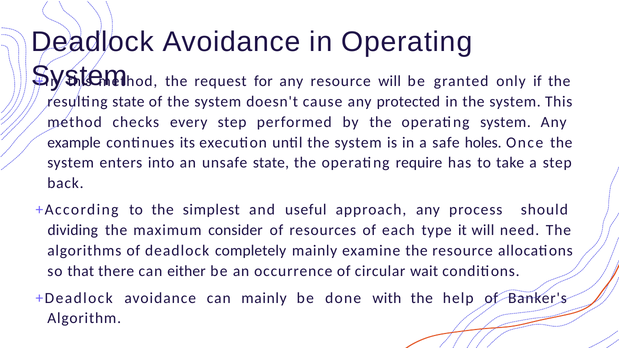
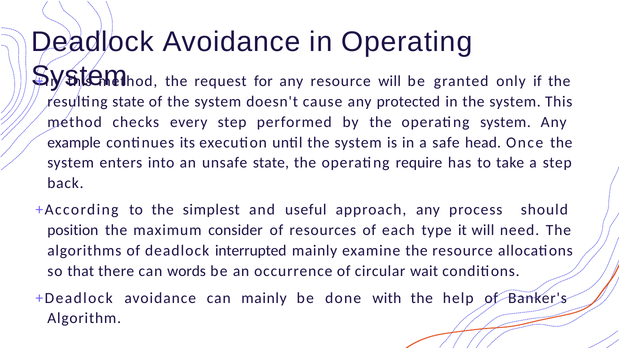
holes: holes -> head
dividing: dividing -> position
completely: completely -> interrupted
either: either -> words
